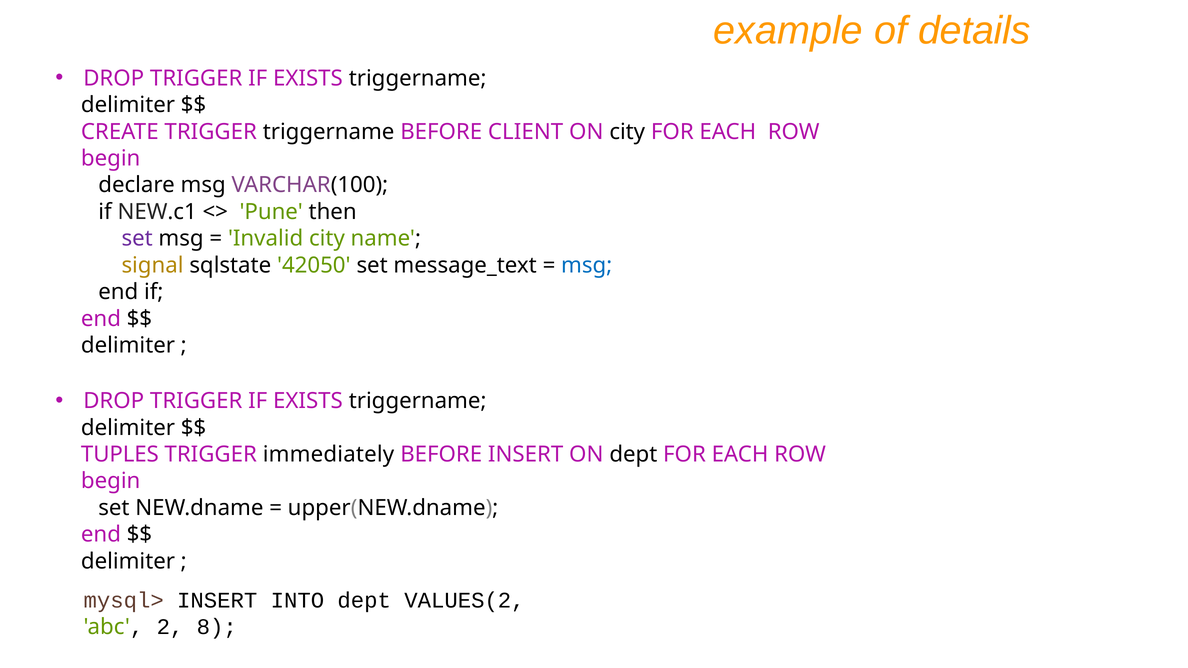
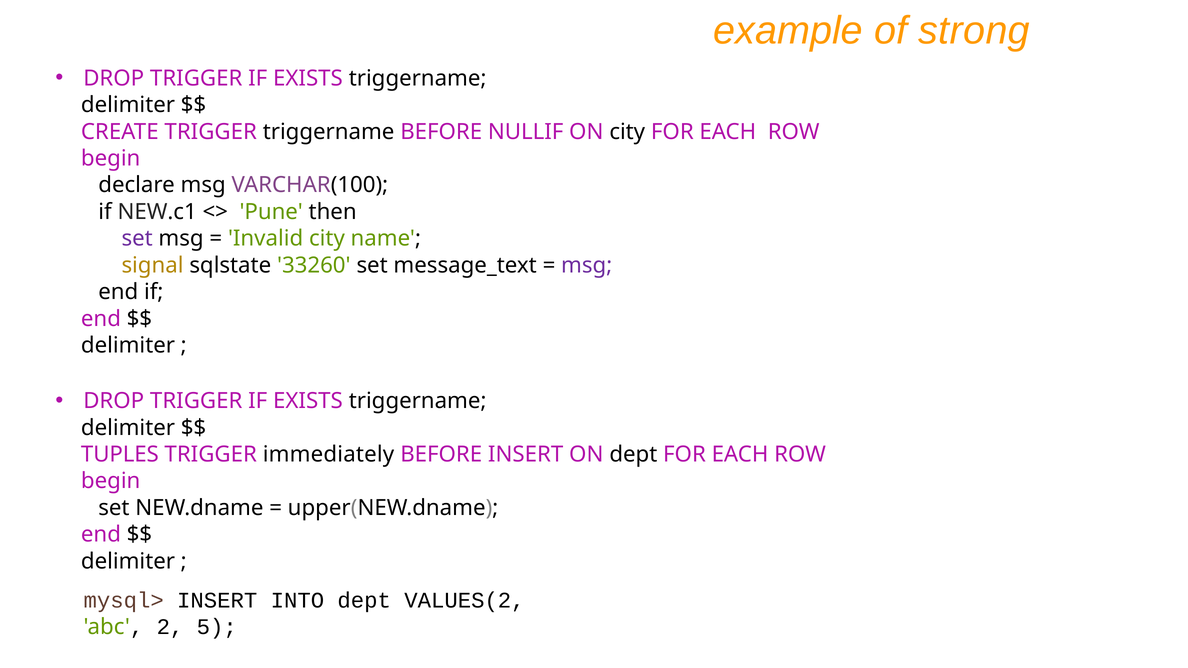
details: details -> strong
CLIENT: CLIENT -> NULLIF
42050: 42050 -> 33260
msg at (587, 265) colour: blue -> purple
8: 8 -> 5
